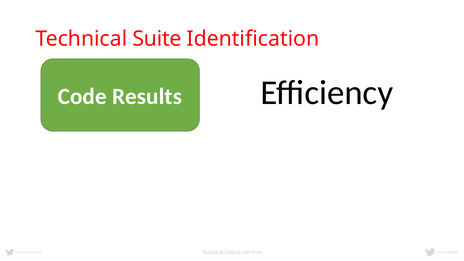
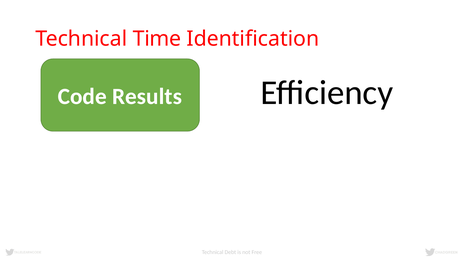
Suite: Suite -> Time
